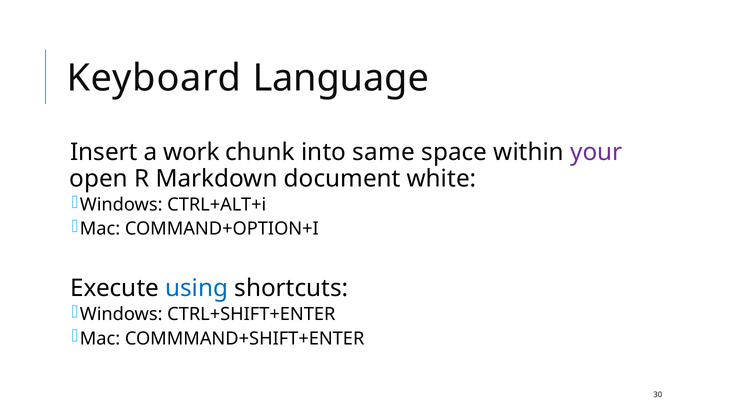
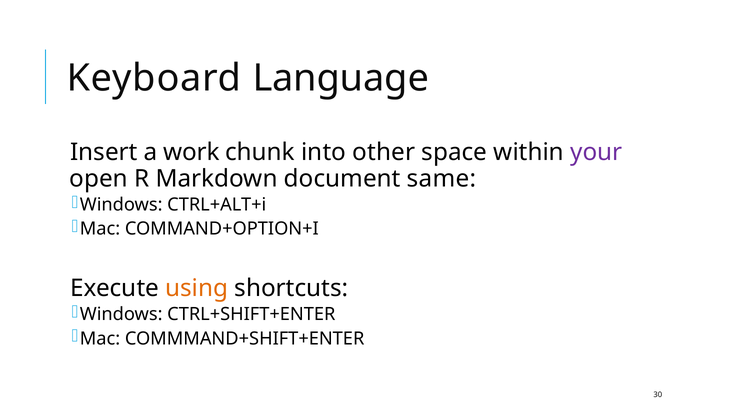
same: same -> other
white: white -> same
using colour: blue -> orange
